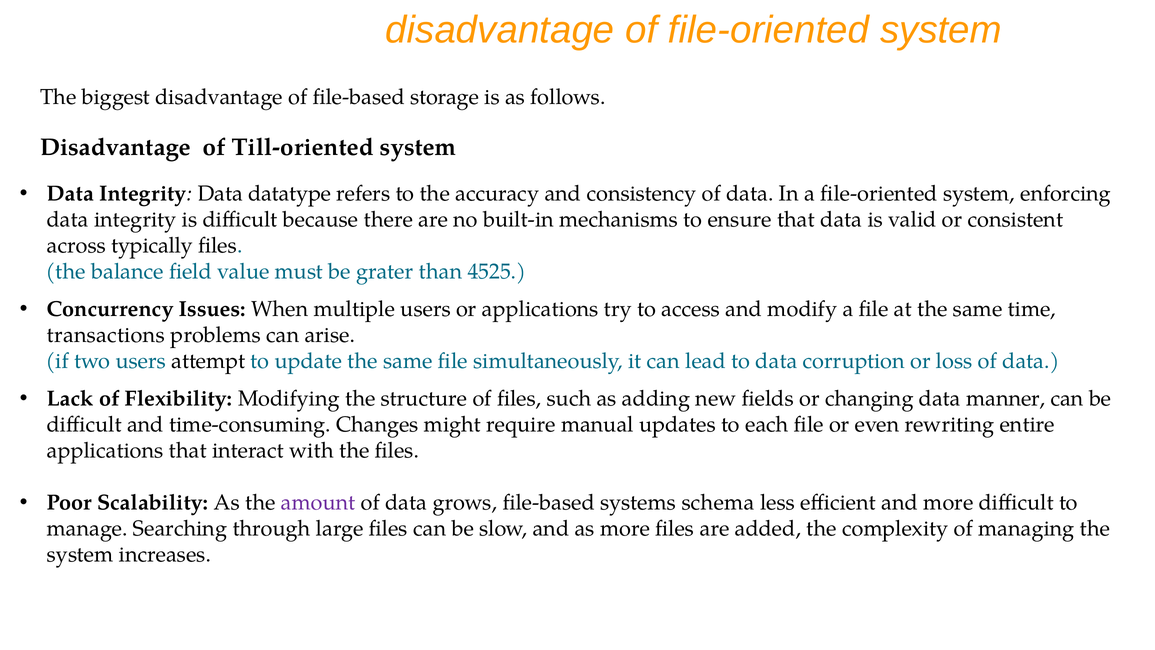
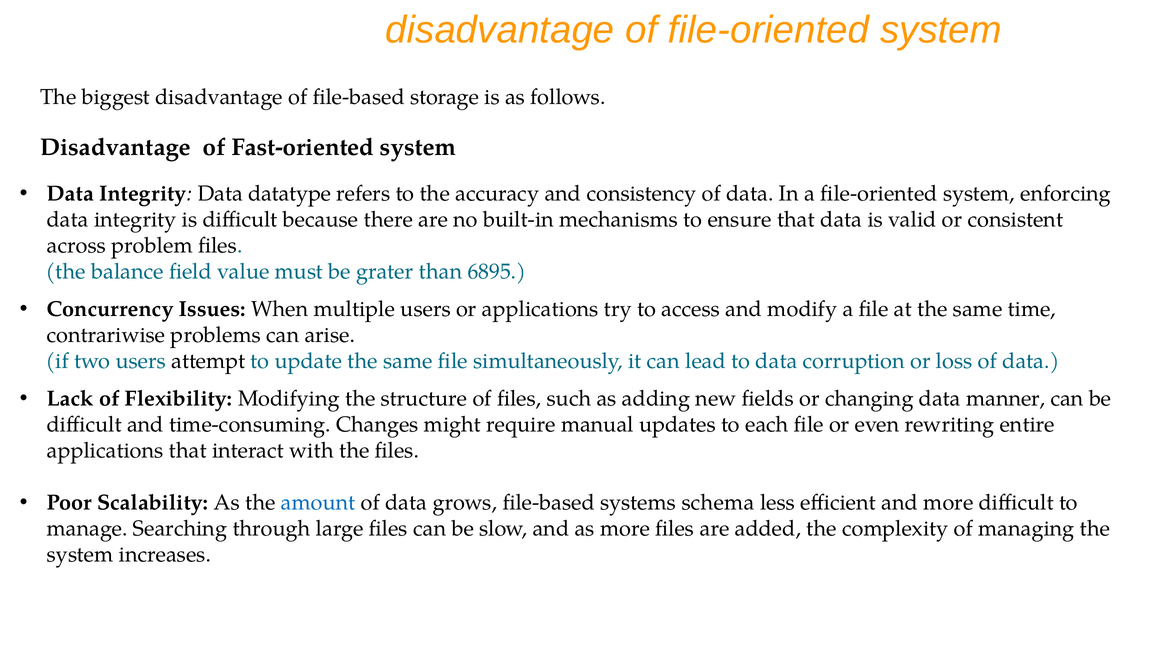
Till-oriented: Till-oriented -> Fast-oriented
typically: typically -> problem
4525: 4525 -> 6895
transactions: transactions -> contrariwise
amount colour: purple -> blue
